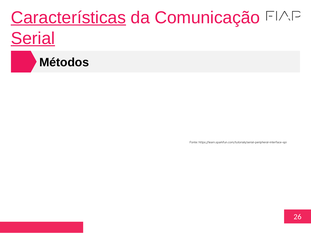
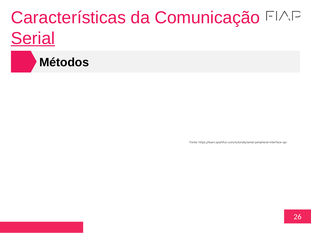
Características underline: present -> none
